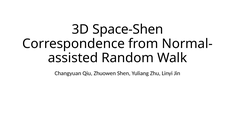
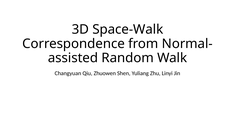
Space-Shen: Space-Shen -> Space-Walk
